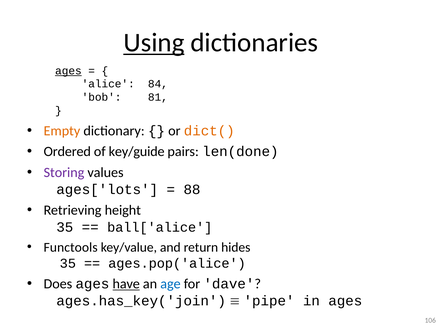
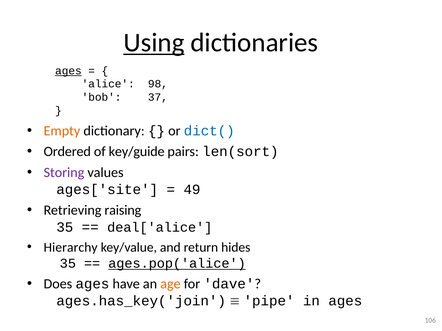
84: 84 -> 98
81: 81 -> 37
dict( colour: orange -> blue
len(done: len(done -> len(sort
ages['lots: ages['lots -> ages['site
88: 88 -> 49
height: height -> raising
ball['alice: ball['alice -> deal['alice
Functools: Functools -> Hierarchy
ages.pop('alice underline: none -> present
have underline: present -> none
age colour: blue -> orange
